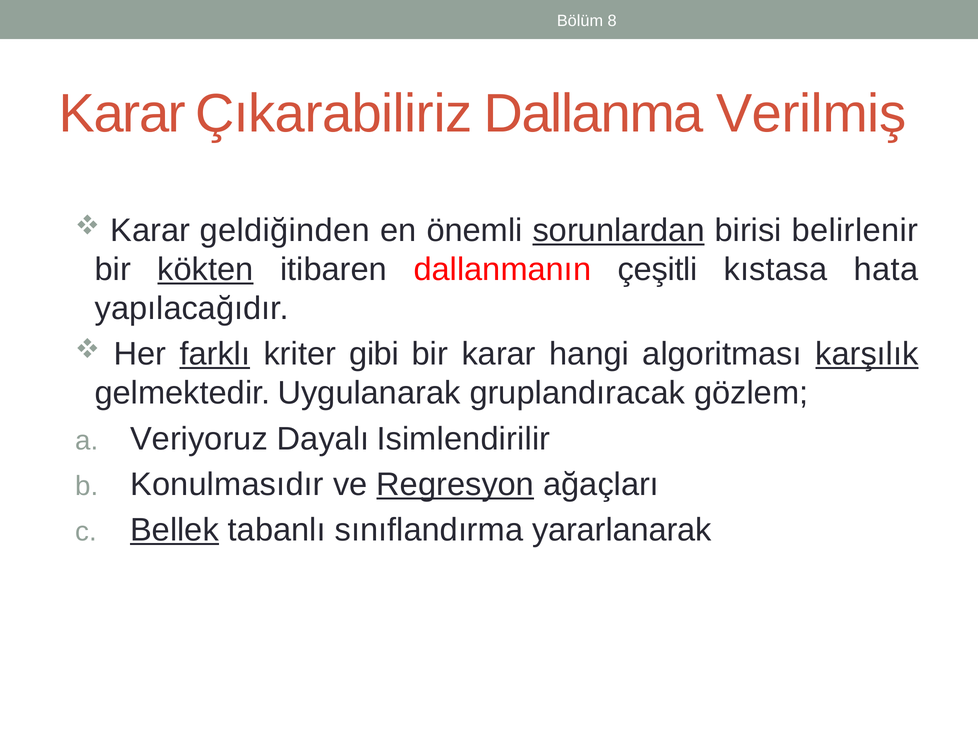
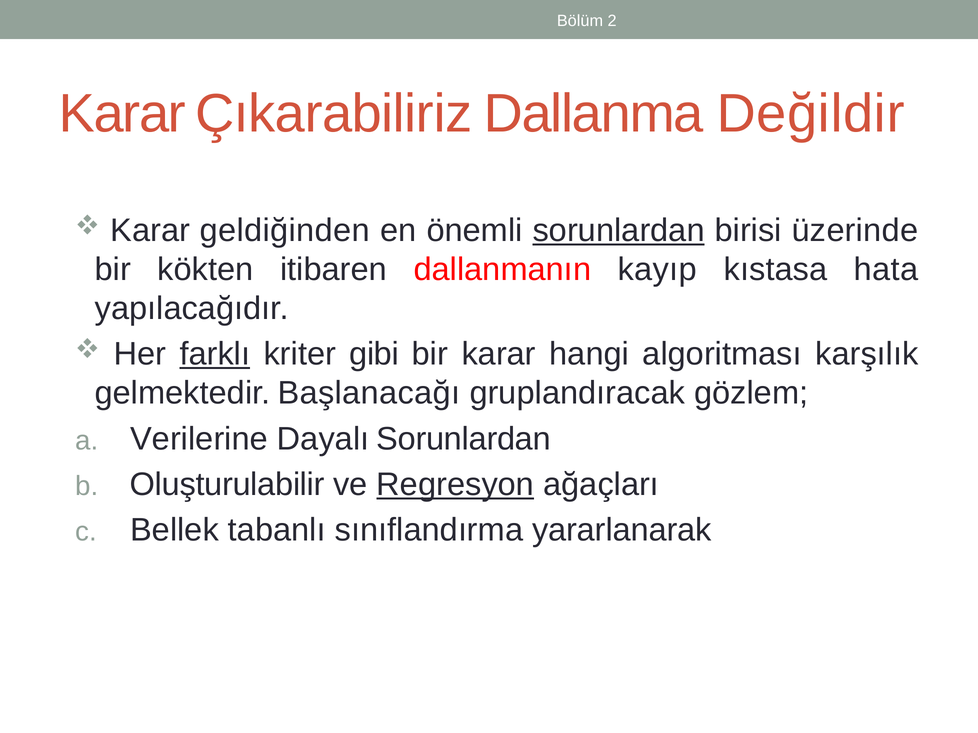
8: 8 -> 2
Verilmiş: Verilmiş -> Değildir
belirlenir: belirlenir -> üzerinde
kökten underline: present -> none
çeşitli: çeşitli -> kayıp
karşılık underline: present -> none
Uygulanarak: Uygulanarak -> Başlanacağı
Veriyoruz: Veriyoruz -> Verilerine
Dayalı Isimlendirilir: Isimlendirilir -> Sorunlardan
Konulmasıdır: Konulmasıdır -> Oluşturulabilir
Bellek underline: present -> none
